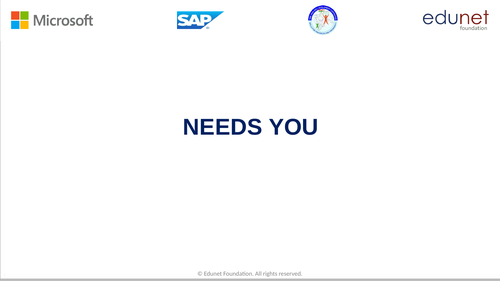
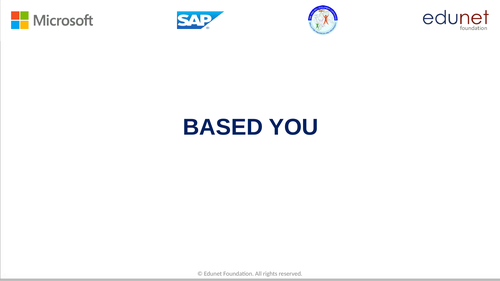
NEEDS: NEEDS -> BASED
